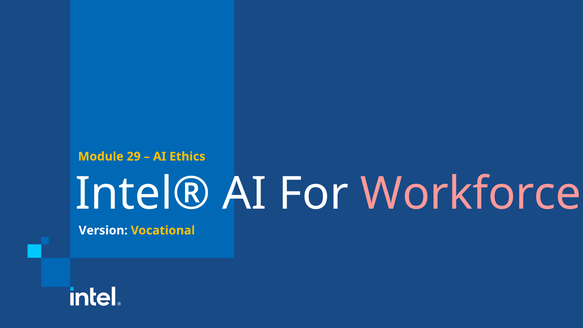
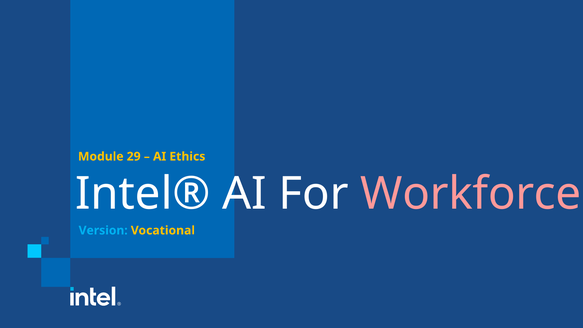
Version colour: white -> light blue
